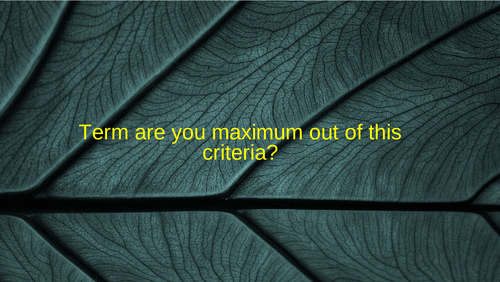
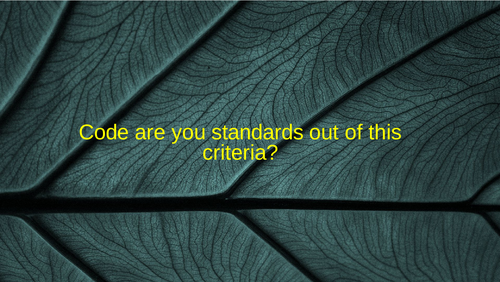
Term: Term -> Code
maximum: maximum -> standards
